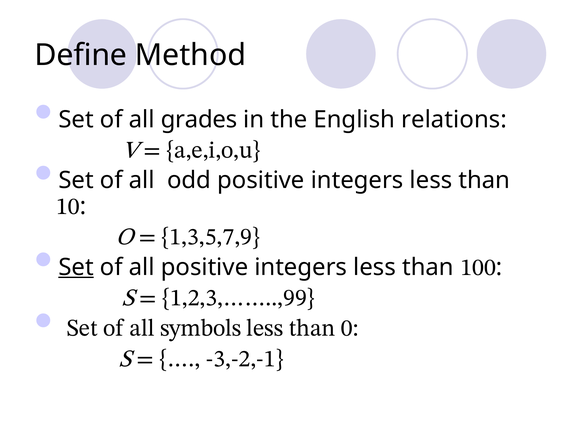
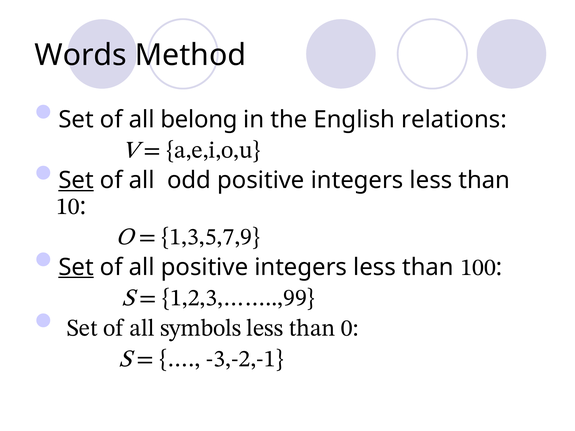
Define: Define -> Words
grades: grades -> belong
Set at (76, 180) underline: none -> present
